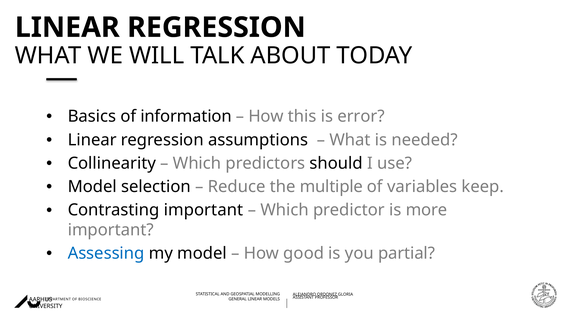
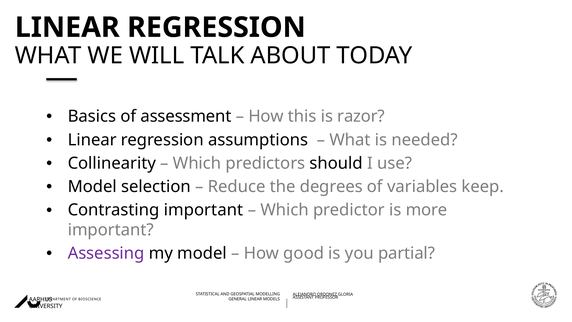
information: information -> assessment
error: error -> razor
multiple: multiple -> degrees
Assessing colour: blue -> purple
